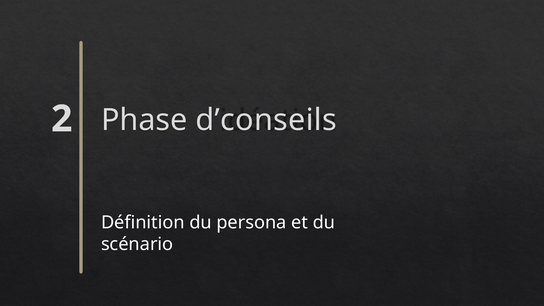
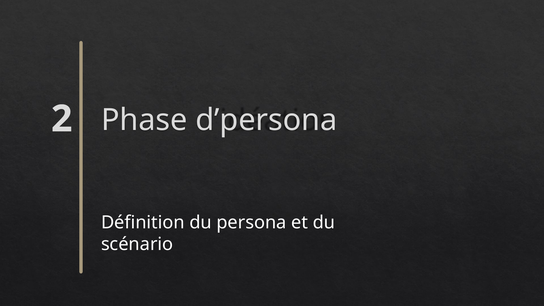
d’conseils: d’conseils -> d’persona
